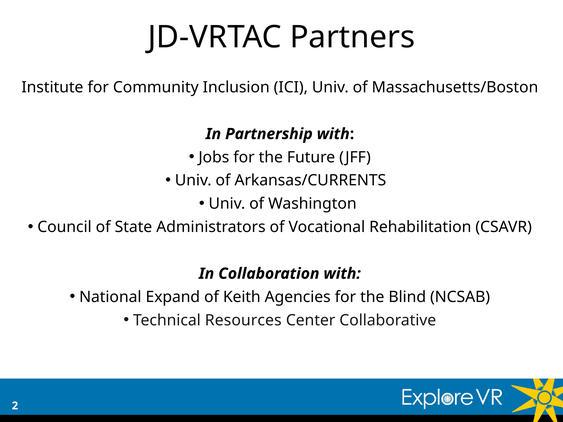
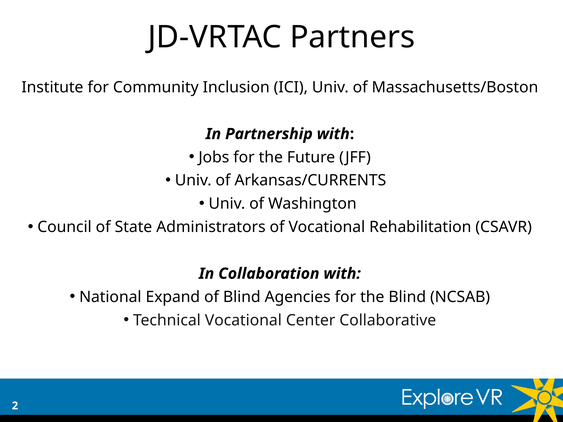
of Keith: Keith -> Blind
Technical Resources: Resources -> Vocational
